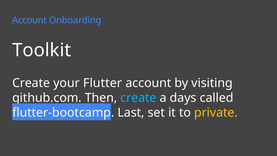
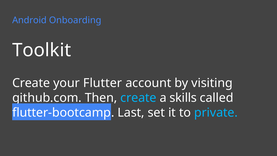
Account at (29, 20): Account -> Android
days: days -> skills
private colour: yellow -> light blue
